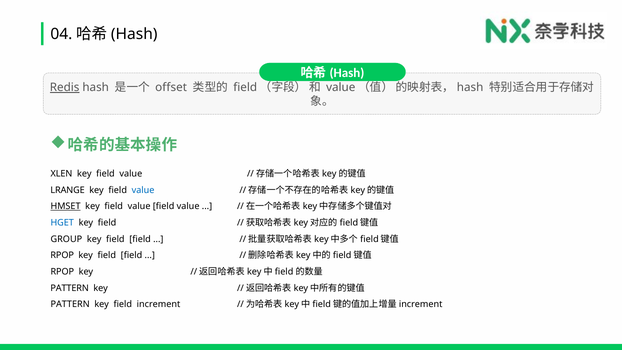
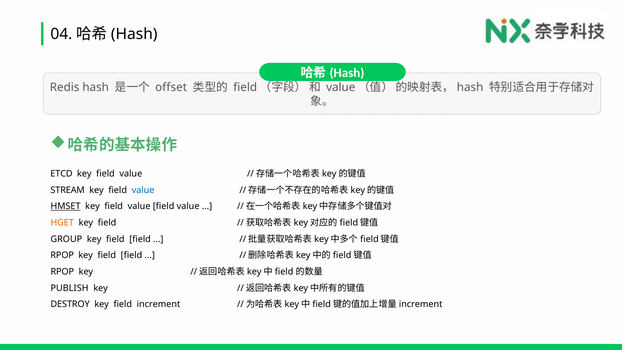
Redis underline: present -> none
XLEN: XLEN -> ETCD
LRANGE: LRANGE -> STREAM
HGET colour: blue -> orange
PATTERN at (70, 288): PATTERN -> PUBLISH
PATTERN at (70, 304): PATTERN -> DESTROY
